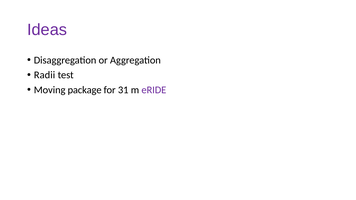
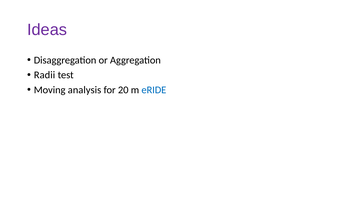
package: package -> analysis
31: 31 -> 20
eRIDE colour: purple -> blue
